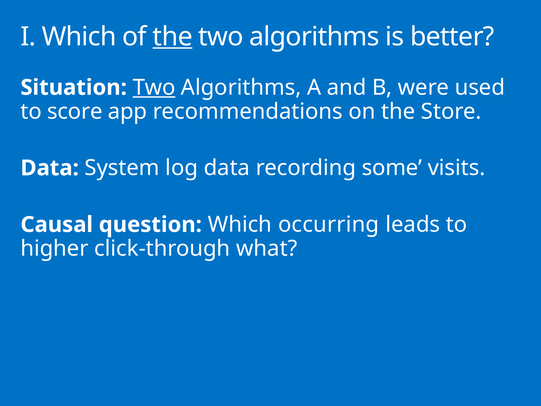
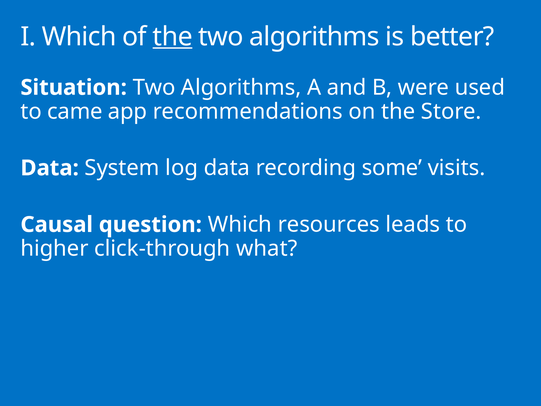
Two at (154, 87) underline: present -> none
score: score -> came
occurring: occurring -> resources
